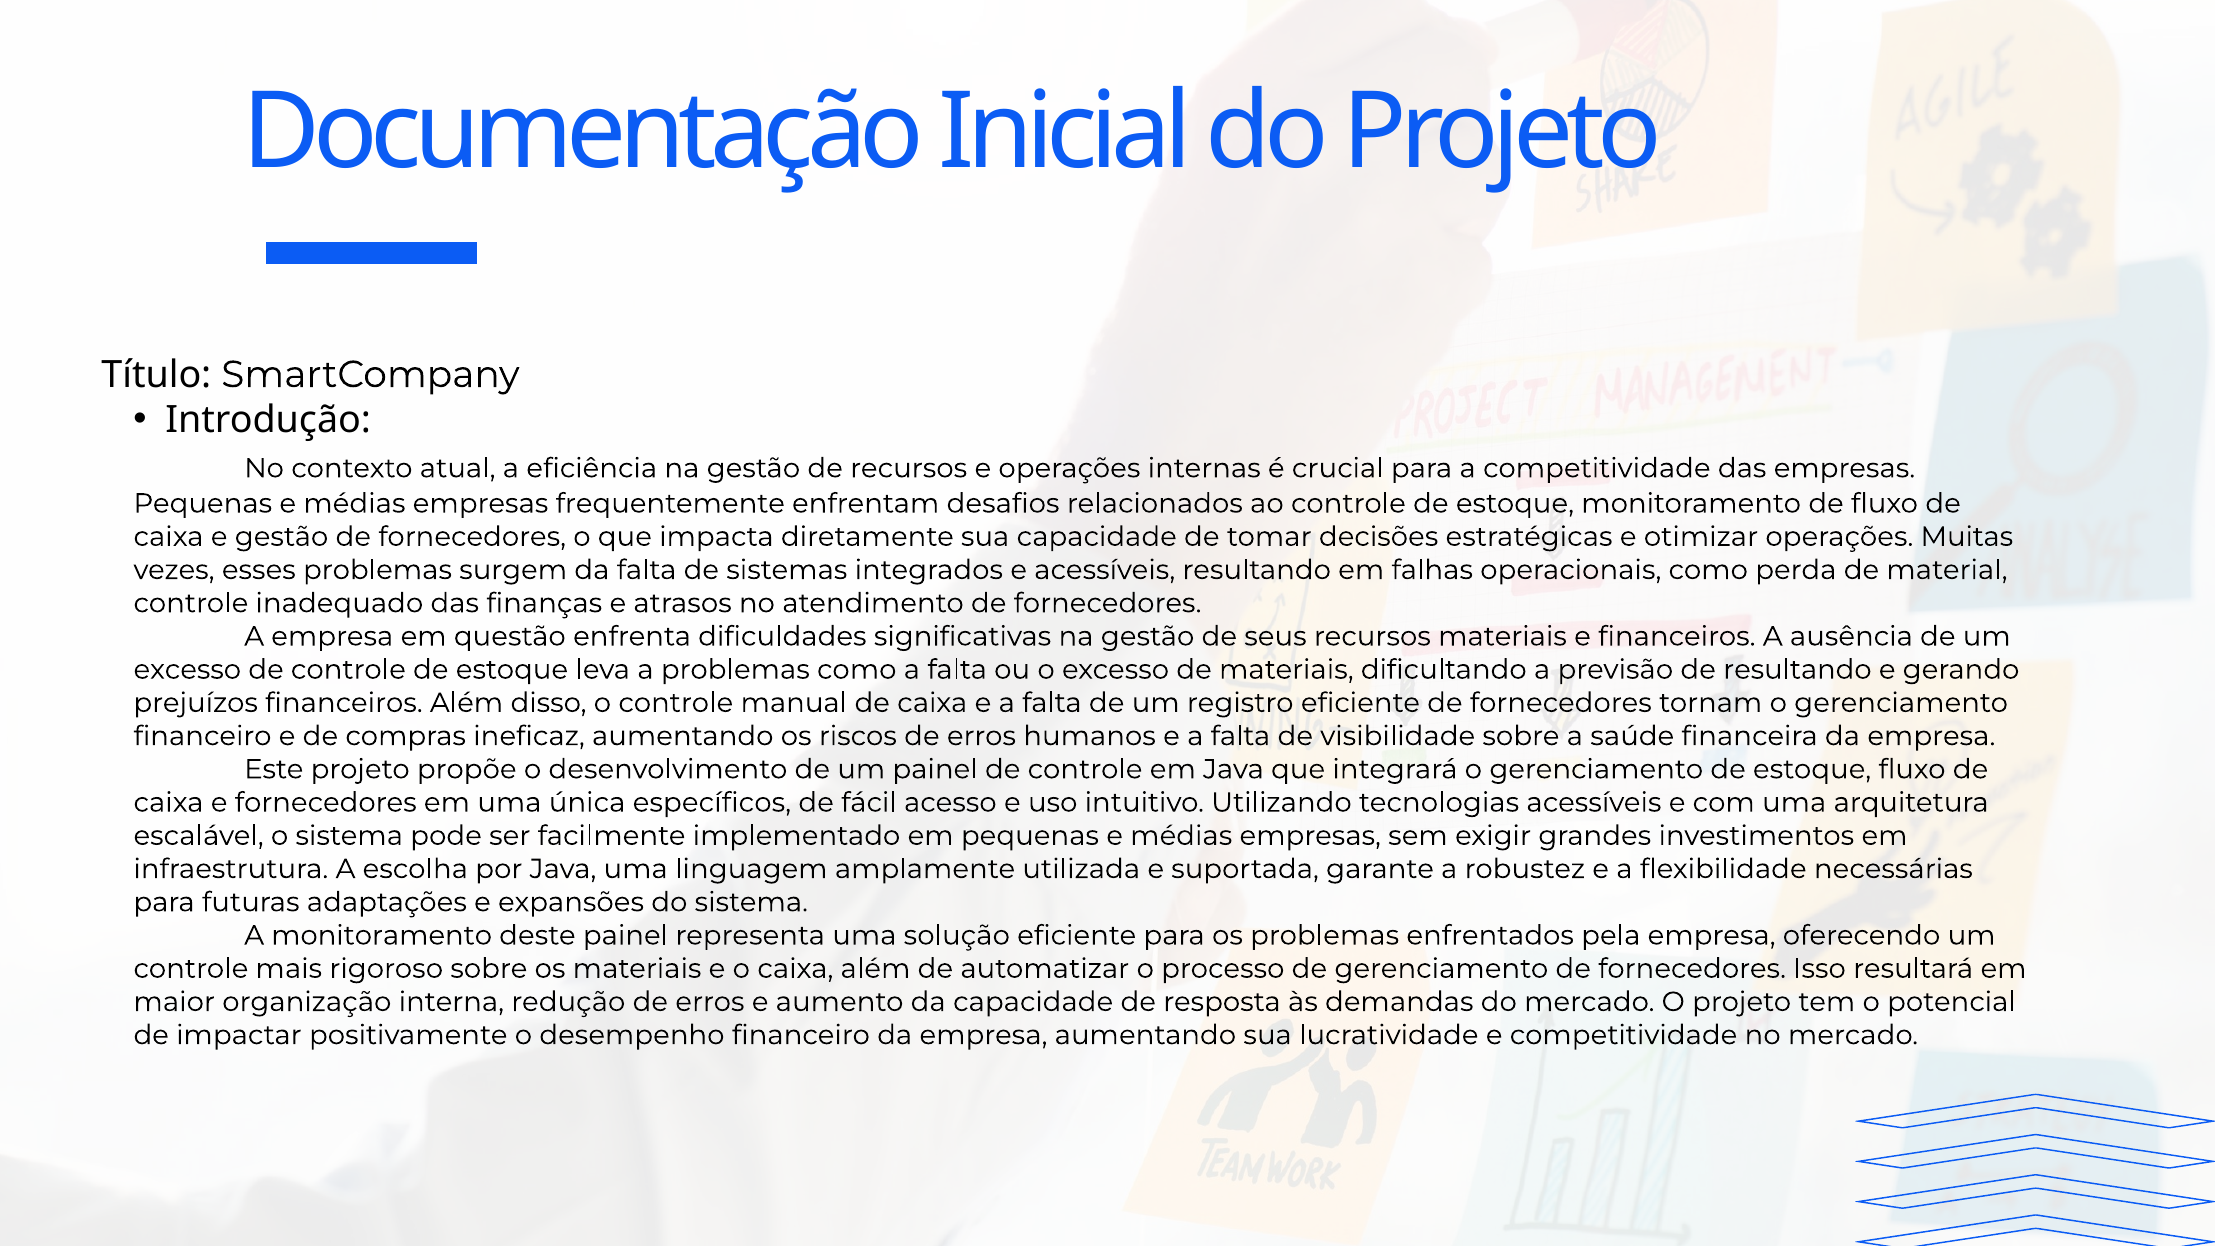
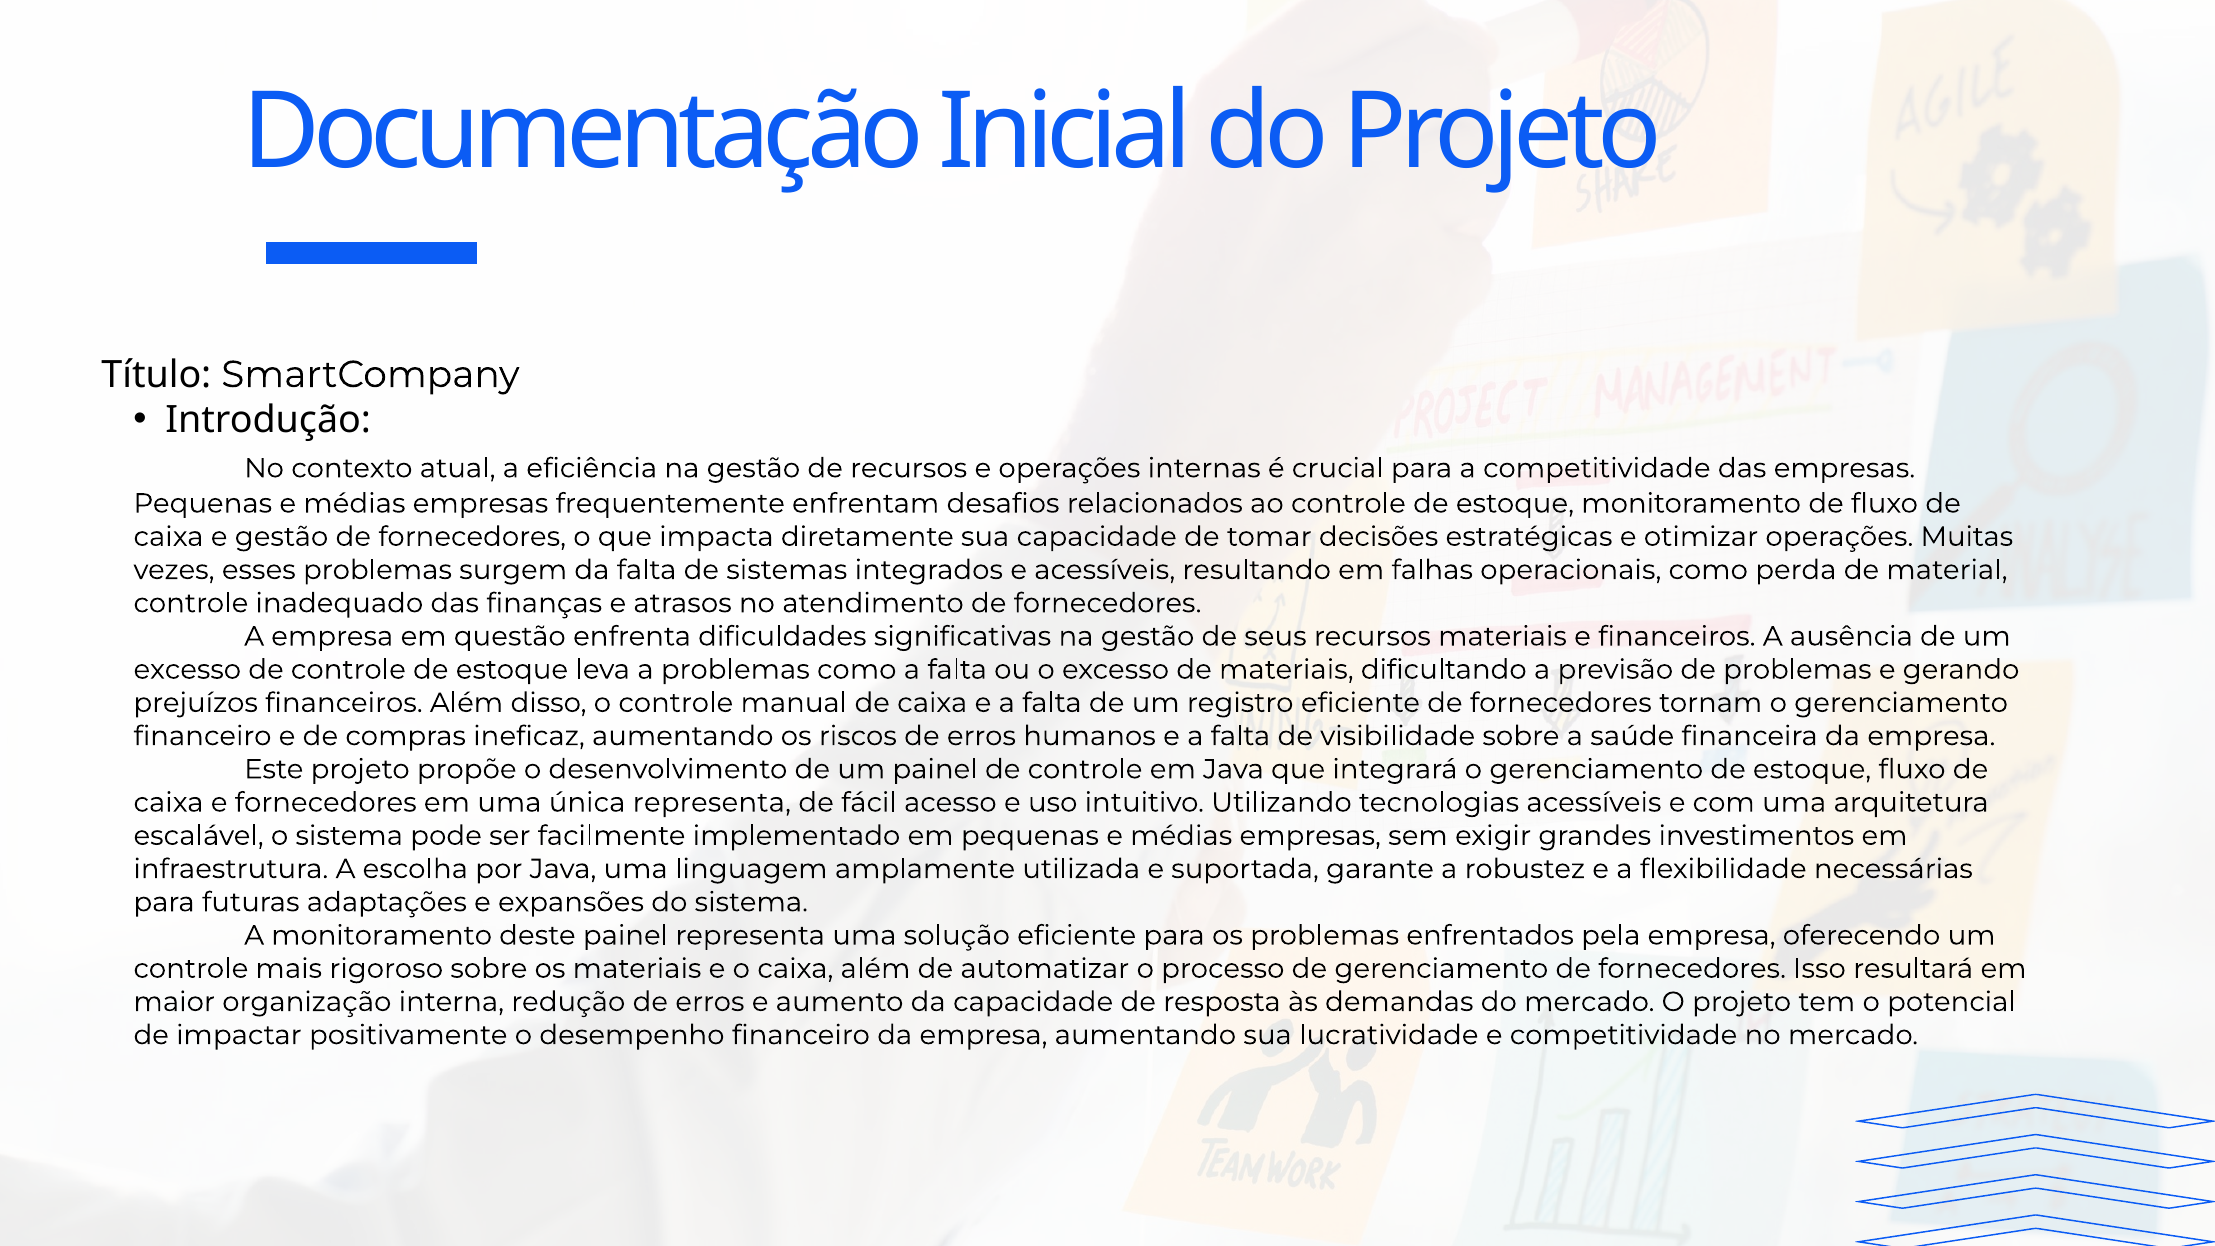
de resultando: resultando -> problemas
única específicos: específicos -> representa
